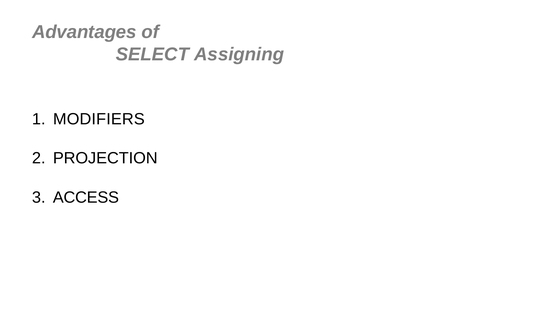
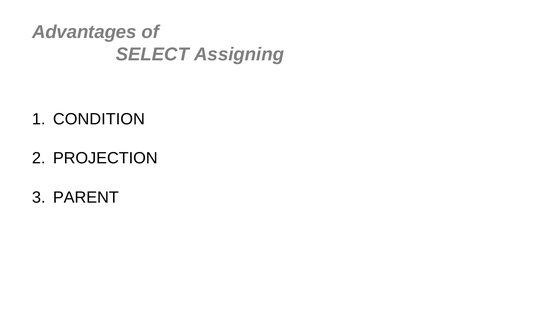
MODIFIERS: MODIFIERS -> CONDITION
ACCESS: ACCESS -> PARENT
